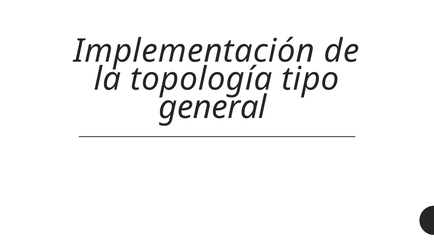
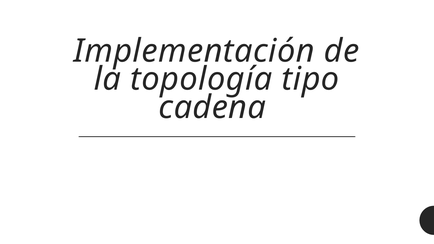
general: general -> cadena
